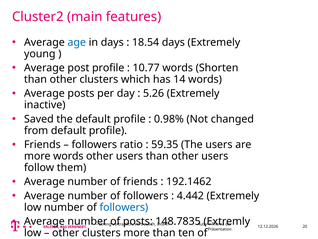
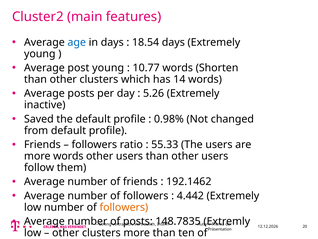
post profile: profile -> young
59.35: 59.35 -> 55.33
followers at (124, 207) colour: blue -> orange
